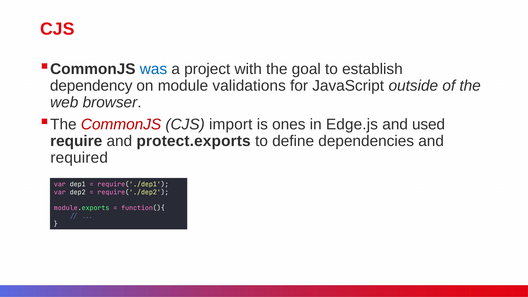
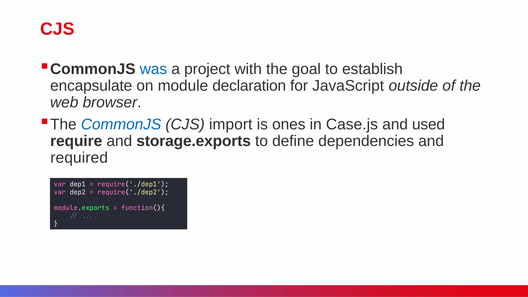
dependency: dependency -> encapsulate
validations: validations -> declaration
CommonJS at (121, 124) colour: red -> blue
Edge.js: Edge.js -> Case.js
protect.exports: protect.exports -> storage.exports
